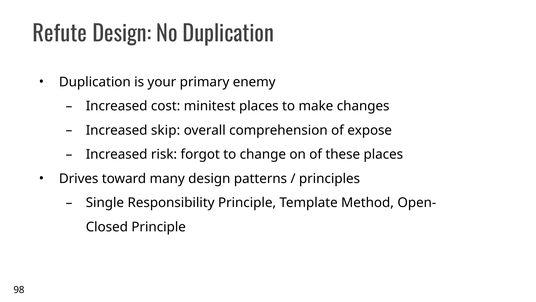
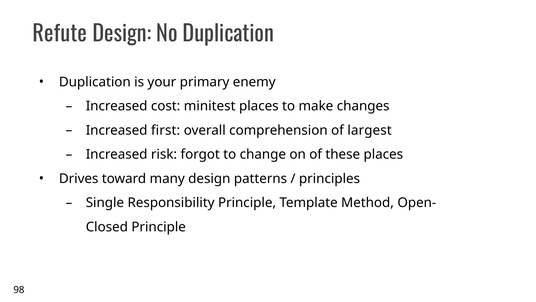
skip: skip -> first
expose: expose -> largest
